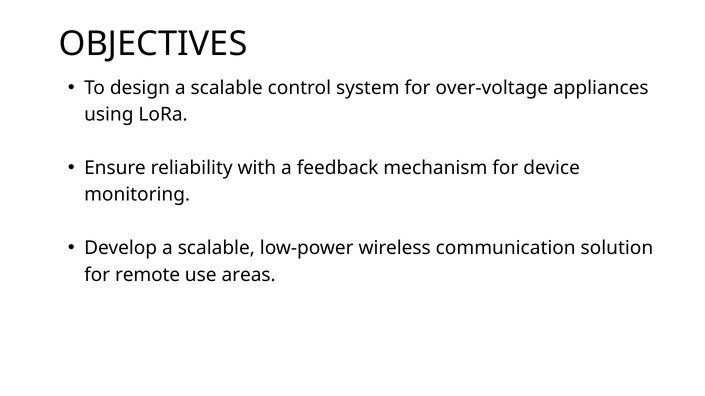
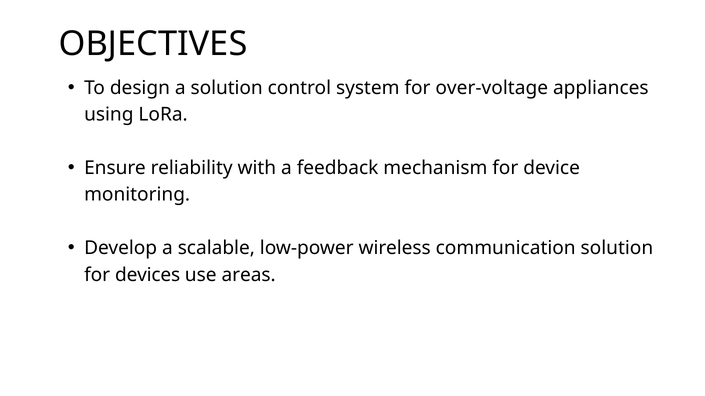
design a scalable: scalable -> solution
remote: remote -> devices
